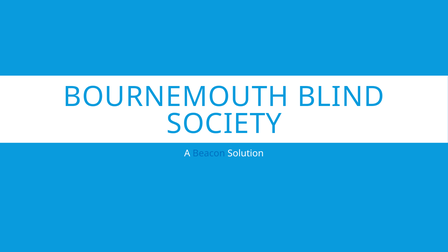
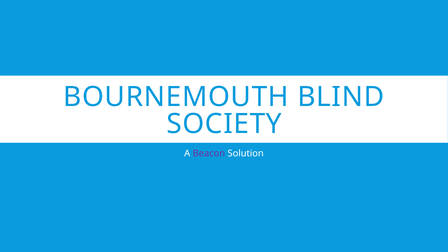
Beacon colour: blue -> purple
